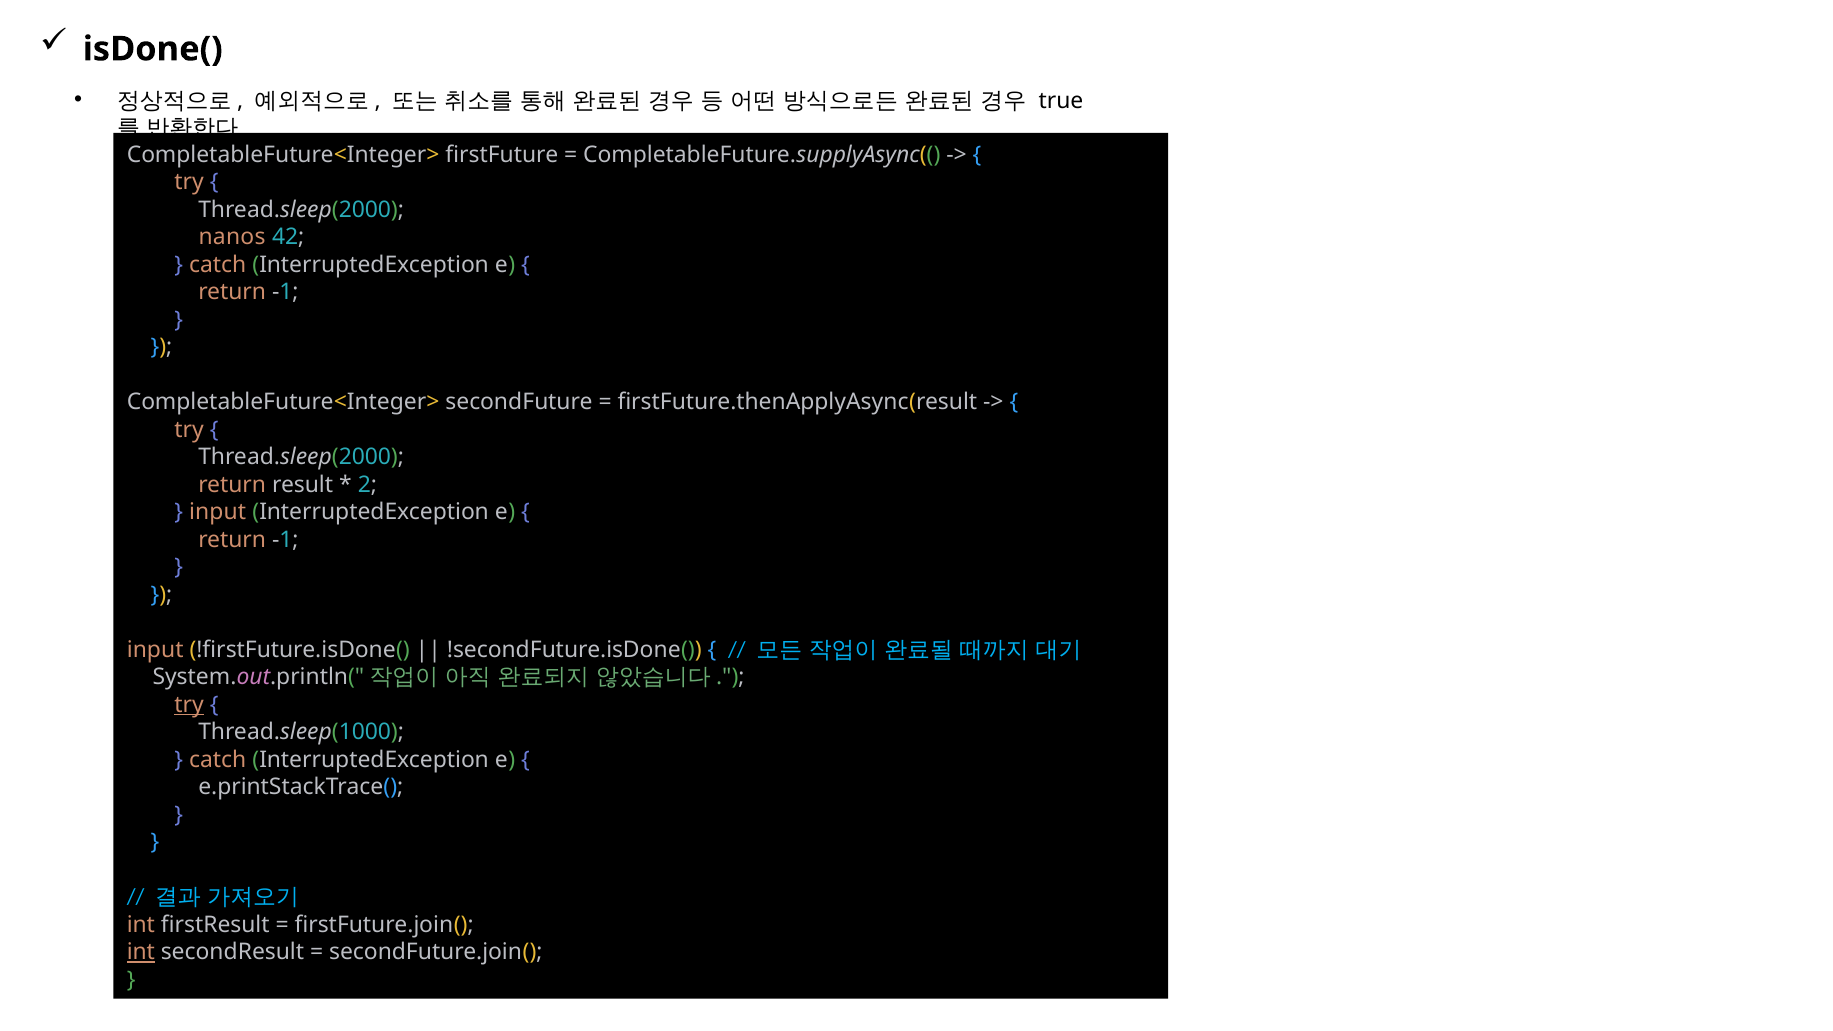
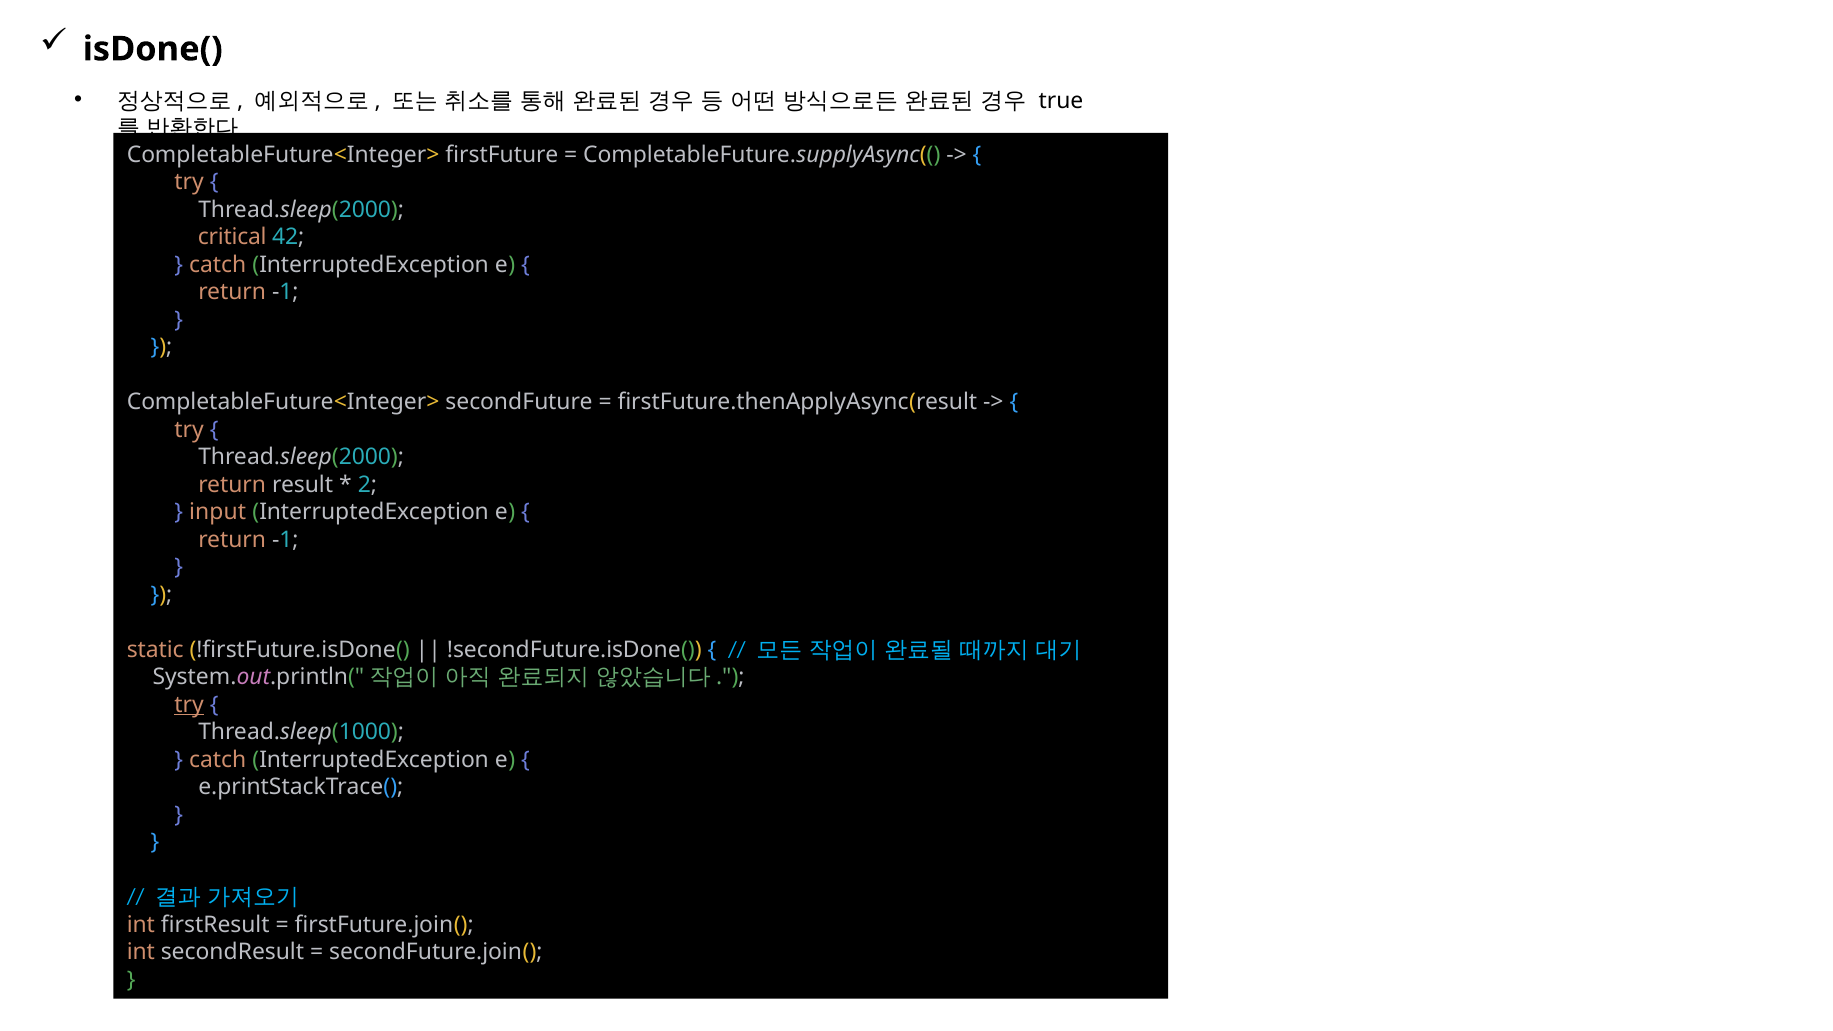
nanos: nanos -> critical
input at (155, 650): input -> static
int at (141, 952) underline: present -> none
